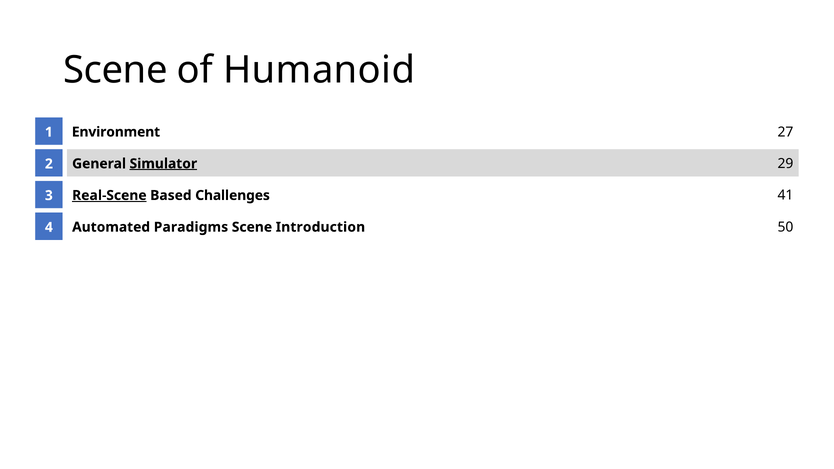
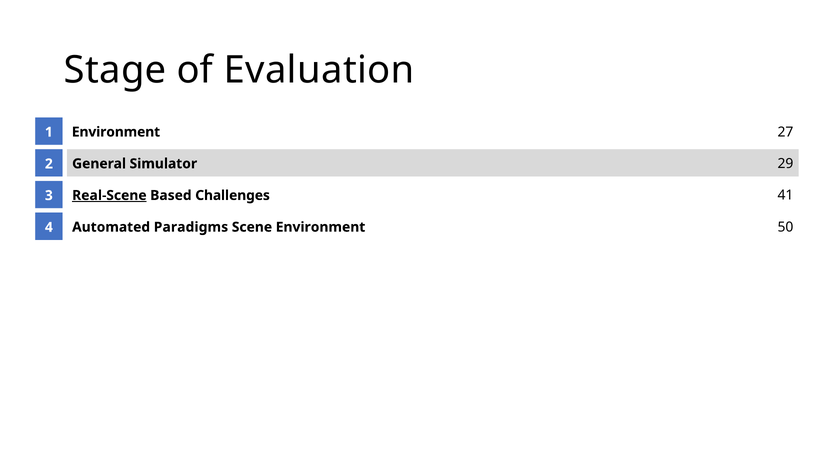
Scene at (115, 70): Scene -> Stage
Humanoid: Humanoid -> Evaluation
Simulator underline: present -> none
Scene Introduction: Introduction -> Environment
